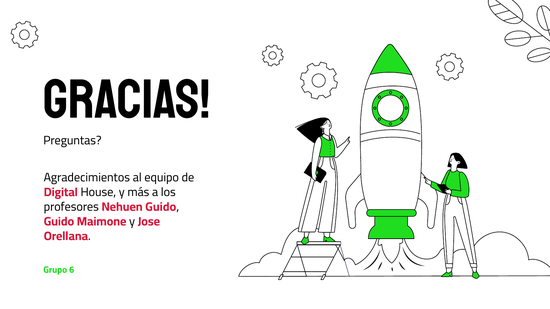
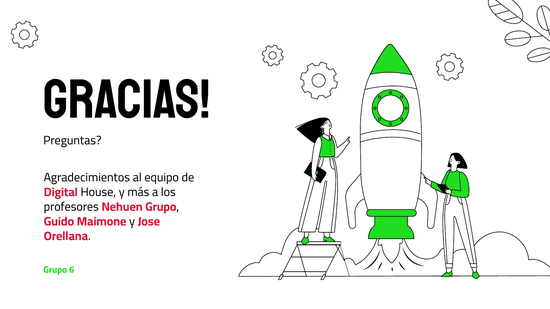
Nehuen Guido: Guido -> Grupo
